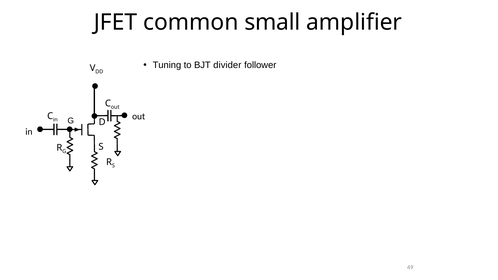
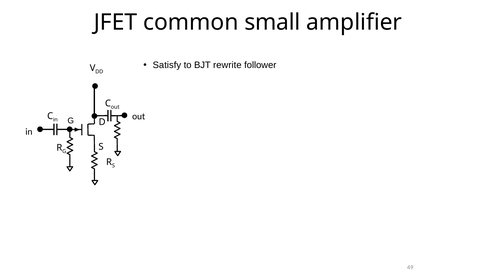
Tuning: Tuning -> Satisfy
divider: divider -> rewrite
